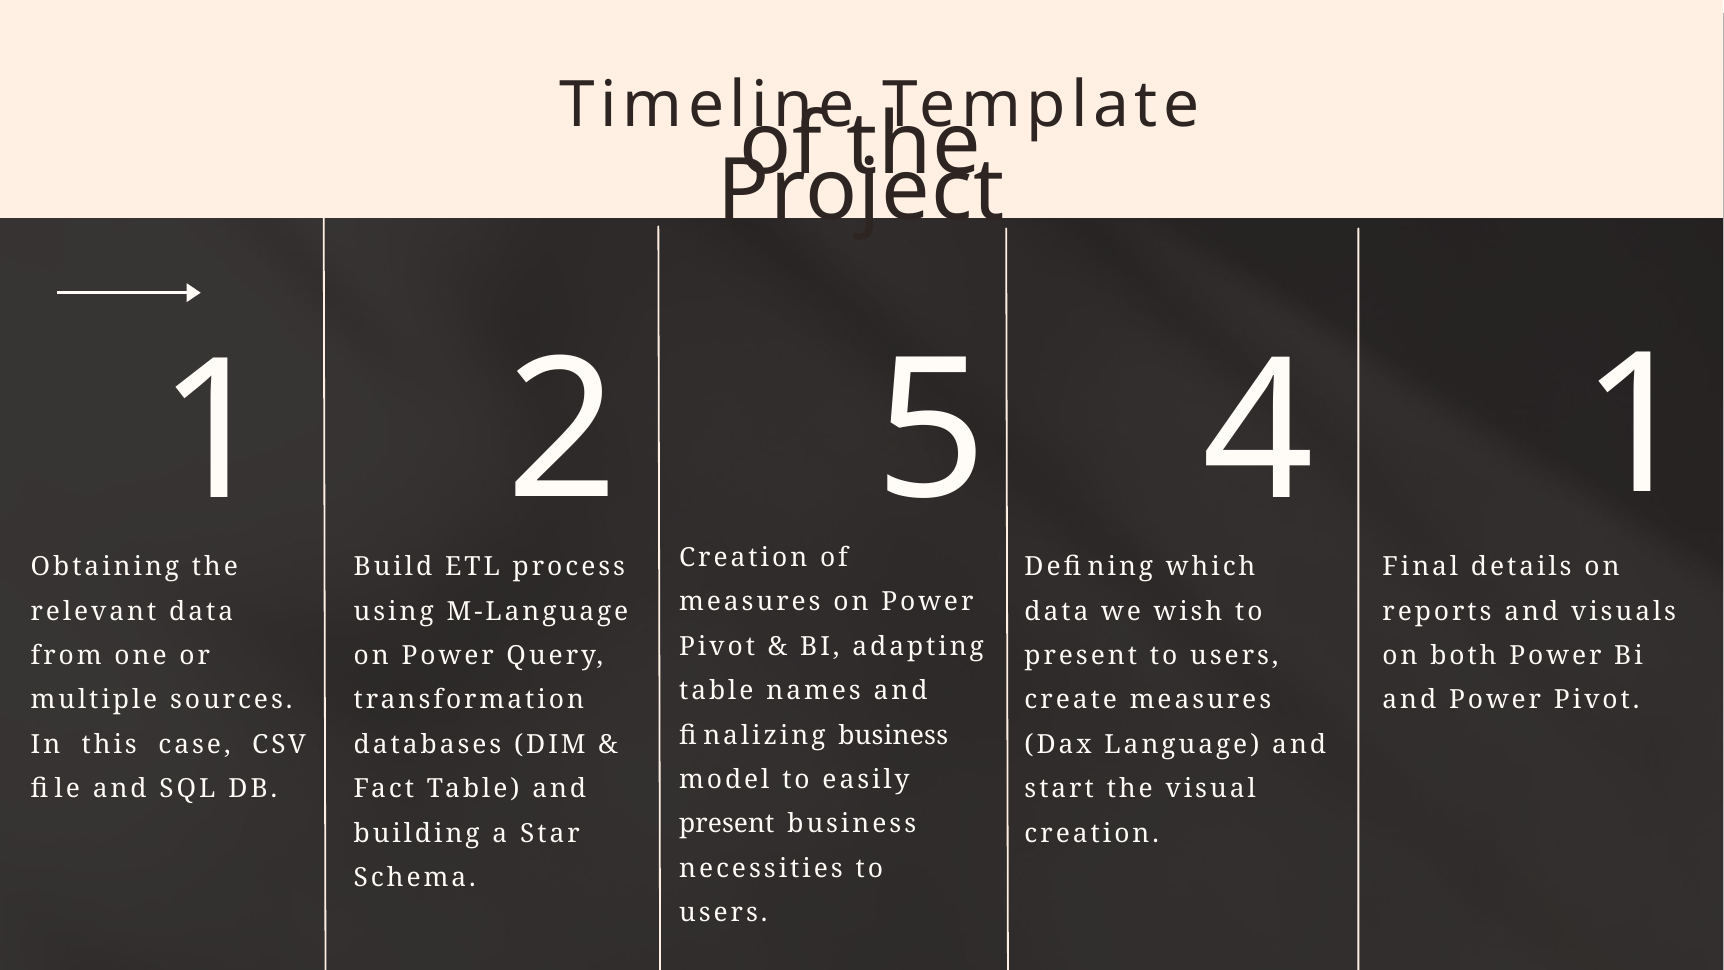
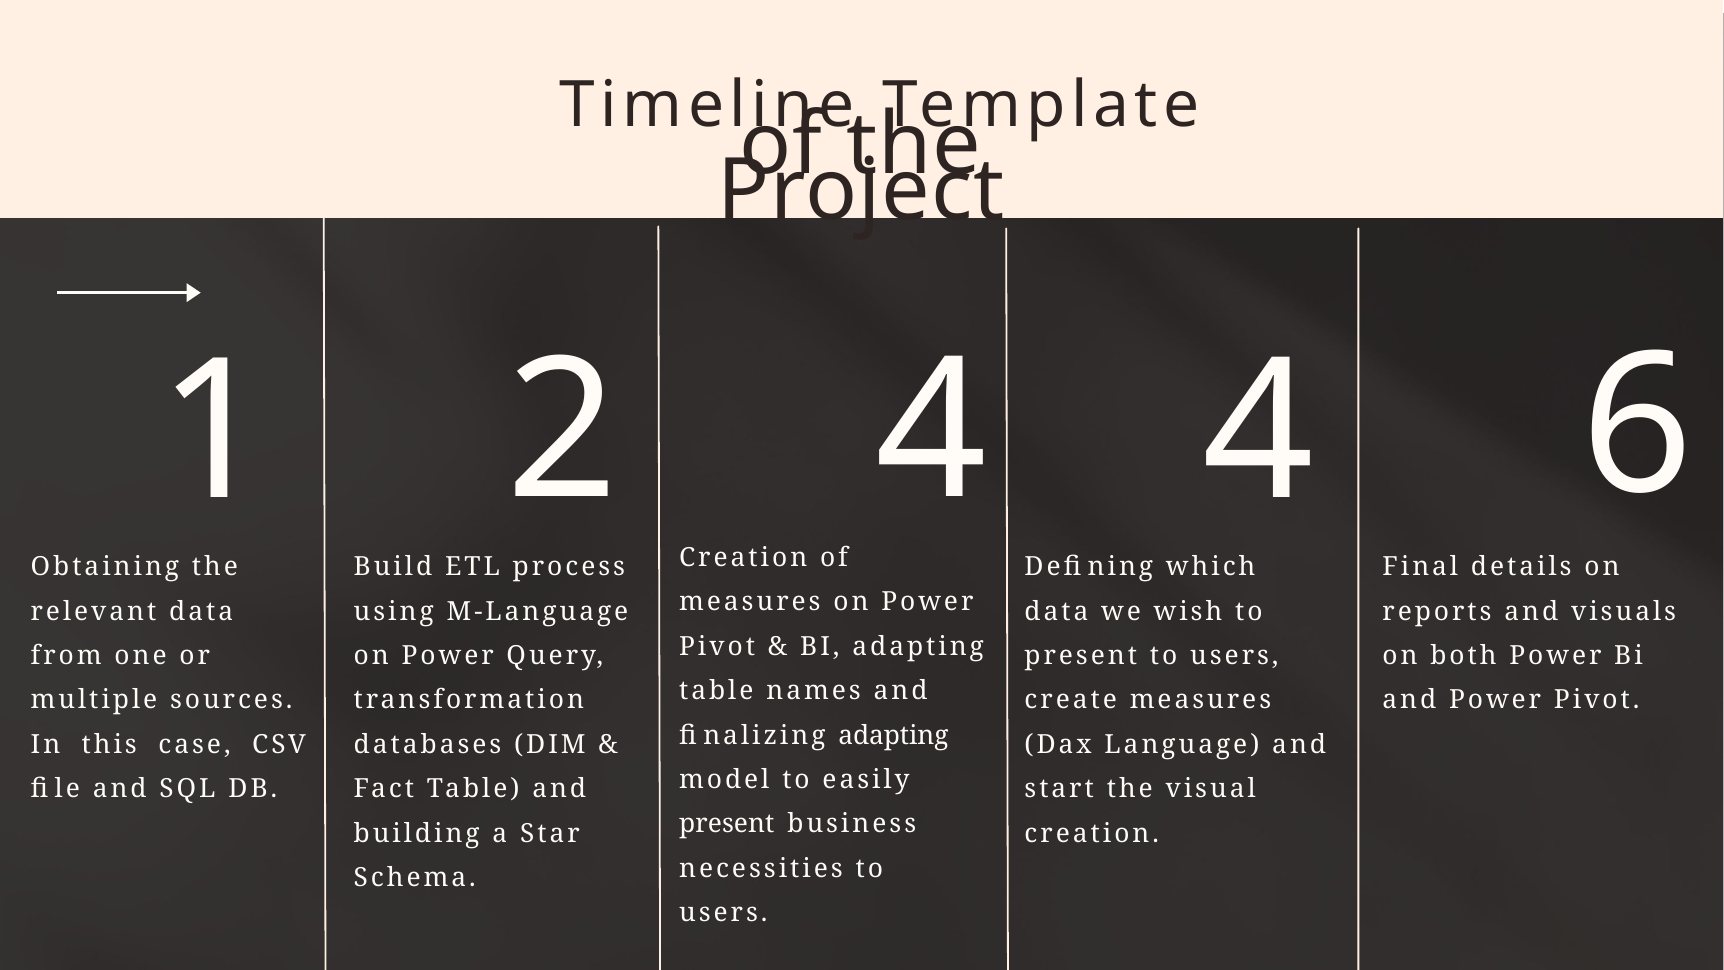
5 at (931, 432): 5 -> 4
4 1: 1 -> 6
business at (893, 735): business -> adapting
